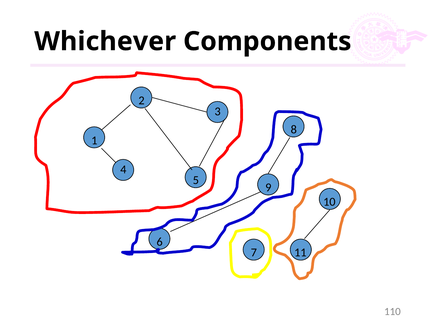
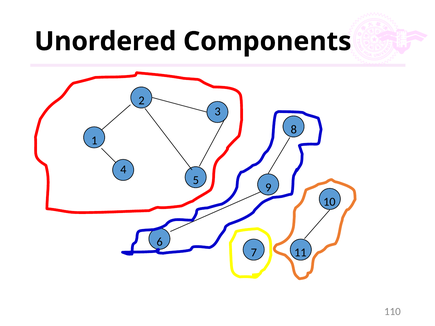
Whichever: Whichever -> Unordered
